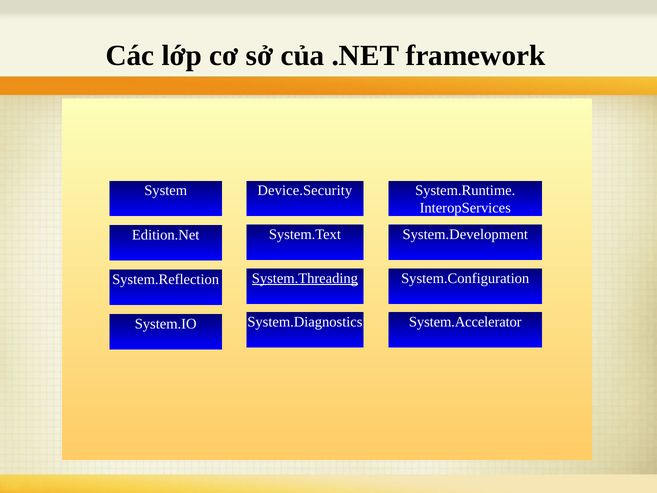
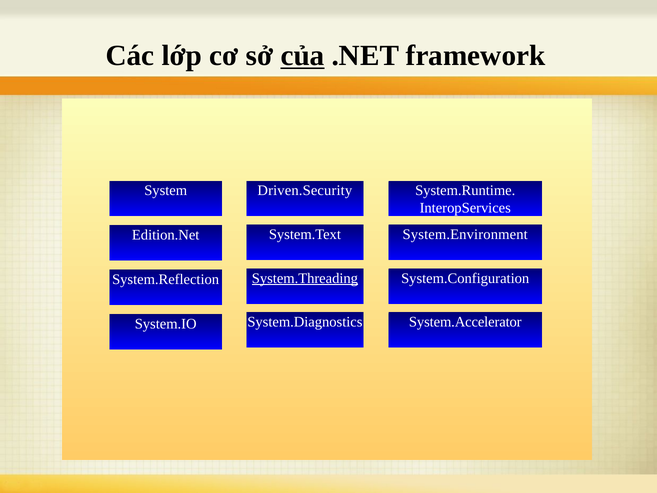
của underline: none -> present
Device.Security: Device.Security -> Driven.Security
System.Development: System.Development -> System.Environment
